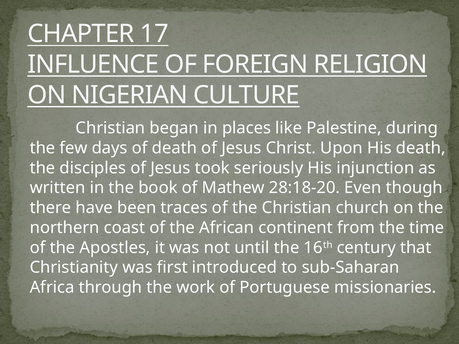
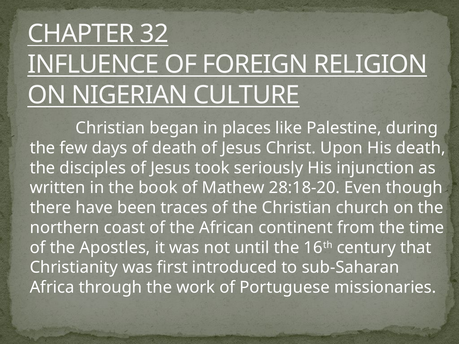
17: 17 -> 32
